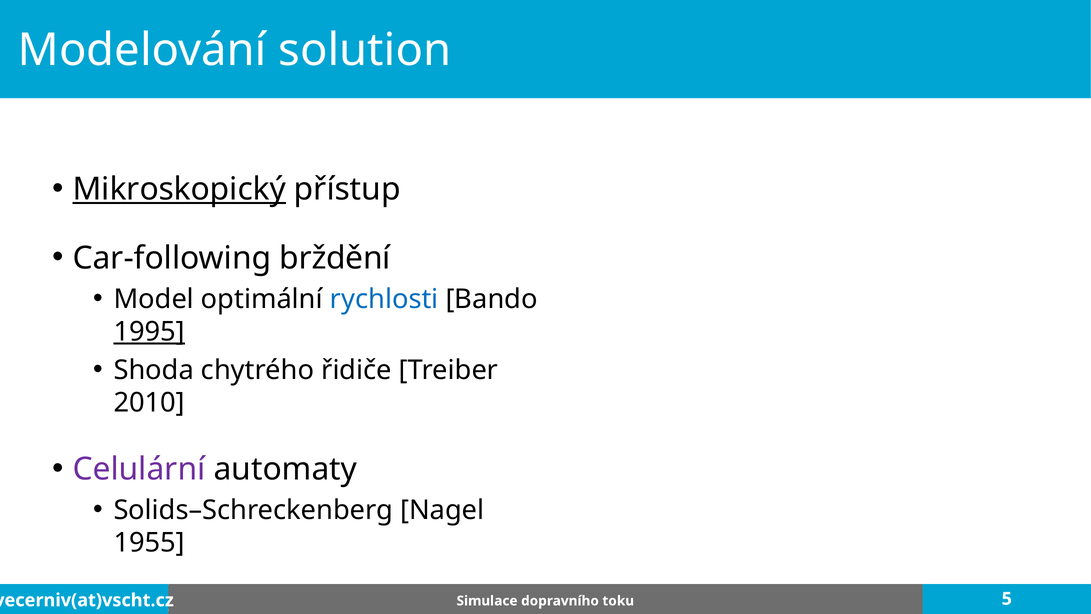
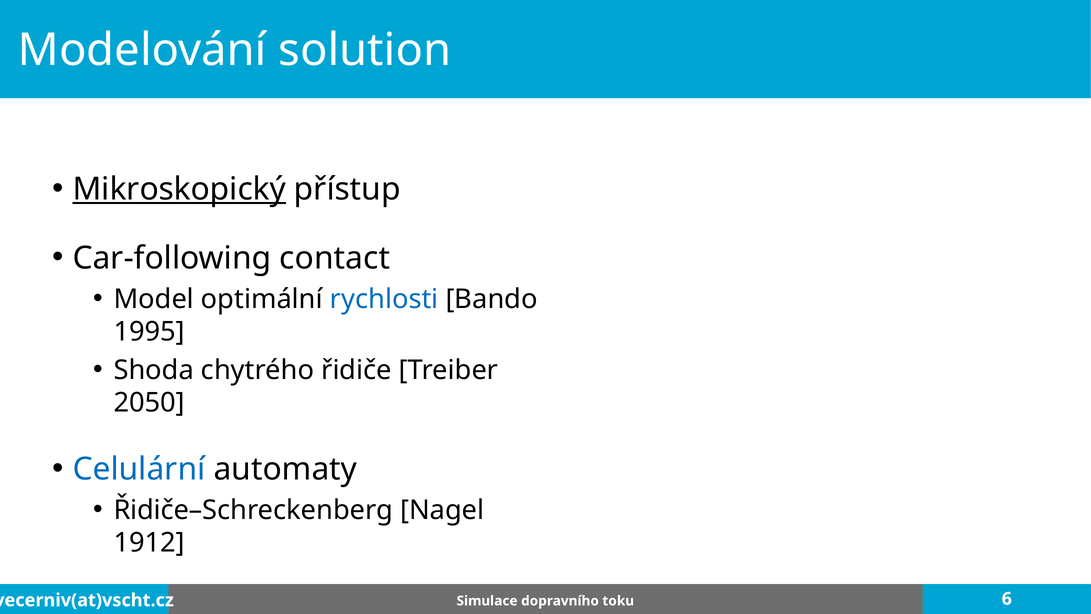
brždění: brždění -> contact
1995 underline: present -> none
2010: 2010 -> 2050
Celulární colour: purple -> blue
Solids at (151, 510): Solids -> Řidiče
1955: 1955 -> 1912
5: 5 -> 6
